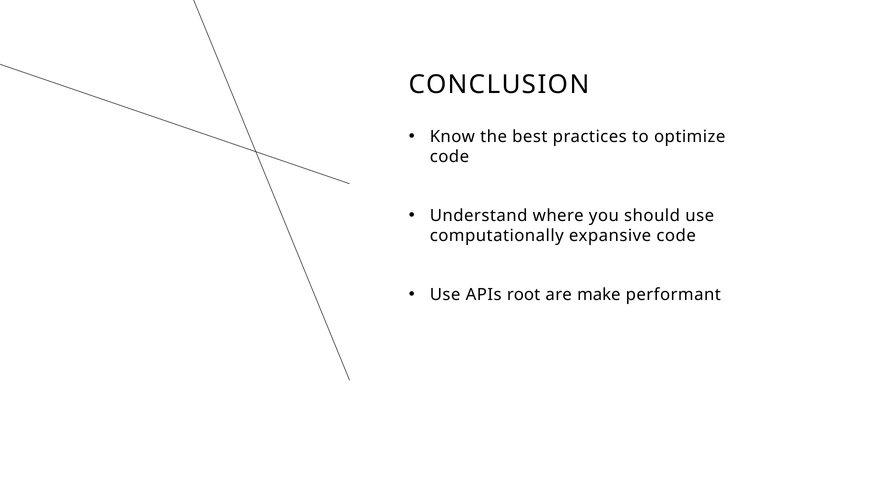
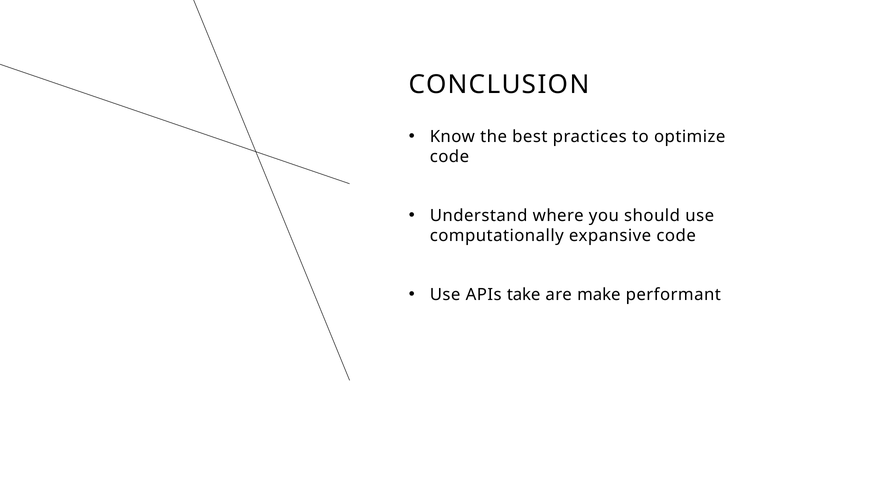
root: root -> take
